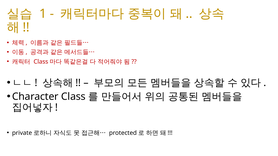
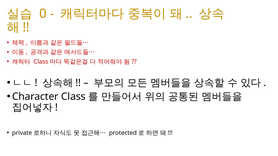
1: 1 -> 0
